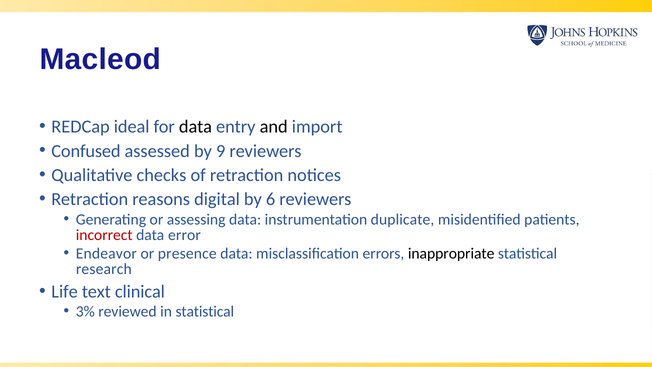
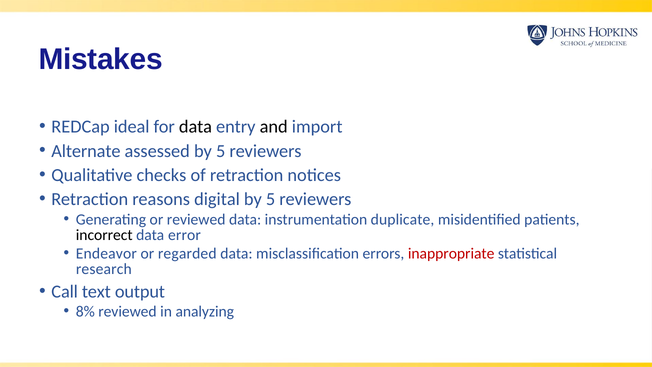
Macleod: Macleod -> Mistakes
Confused: Confused -> Alternate
assessed by 9: 9 -> 5
6 at (271, 199): 6 -> 5
or assessing: assessing -> reviewed
incorrect colour: red -> black
presence: presence -> regarded
inappropriate colour: black -> red
Life: Life -> Call
clinical: clinical -> output
3%: 3% -> 8%
in statistical: statistical -> analyzing
